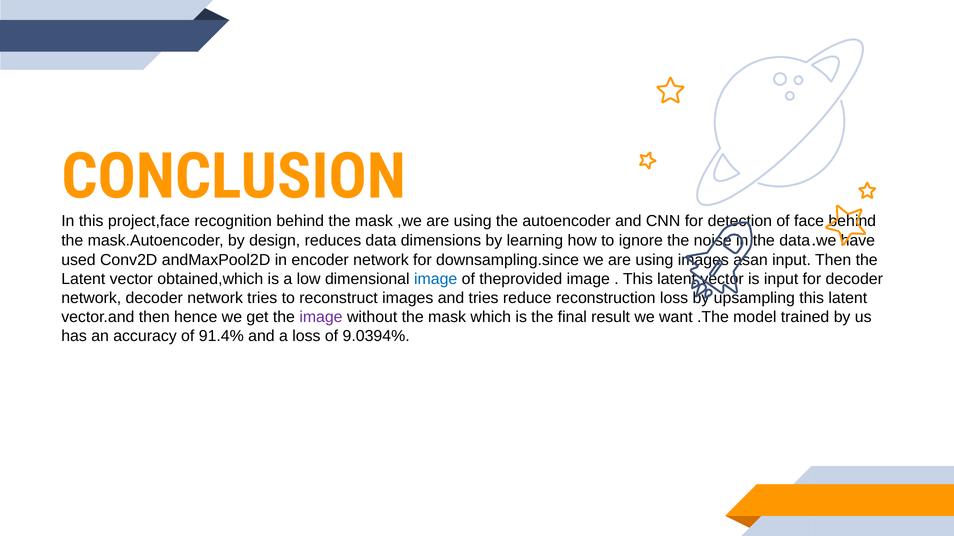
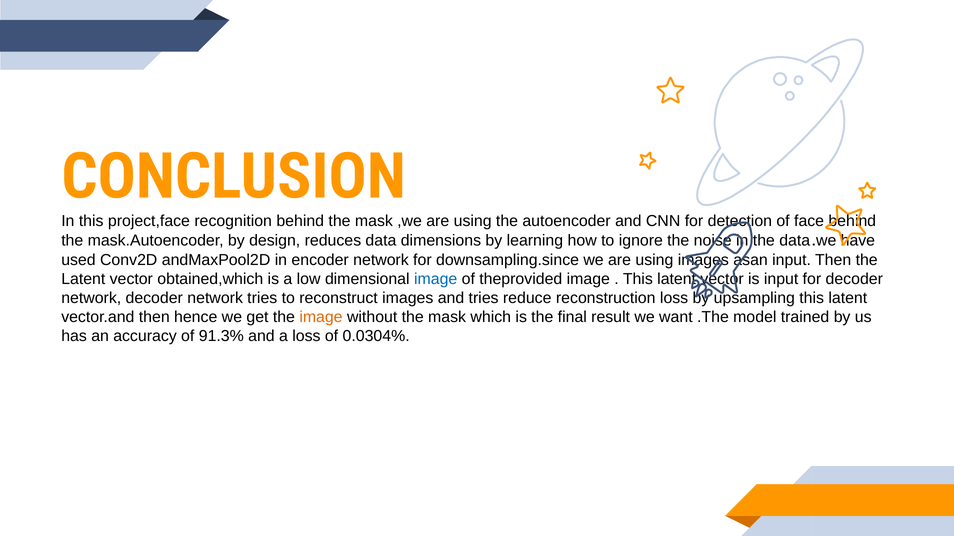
image at (321, 317) colour: purple -> orange
91.4%: 91.4% -> 91.3%
9.0394%: 9.0394% -> 0.0304%
